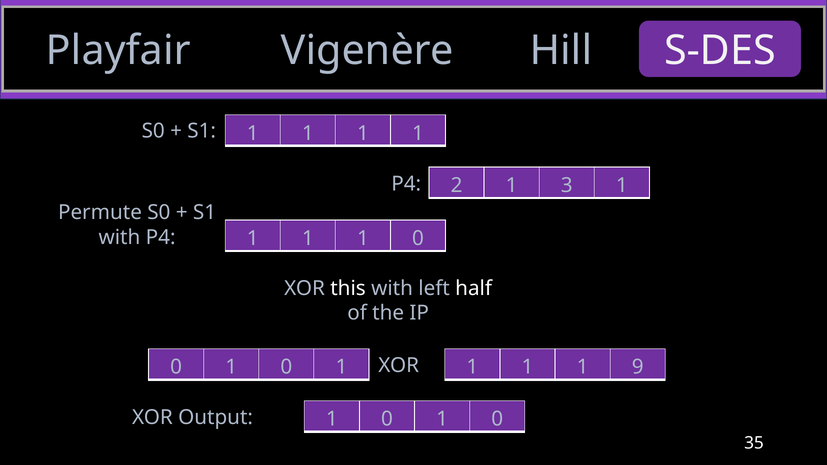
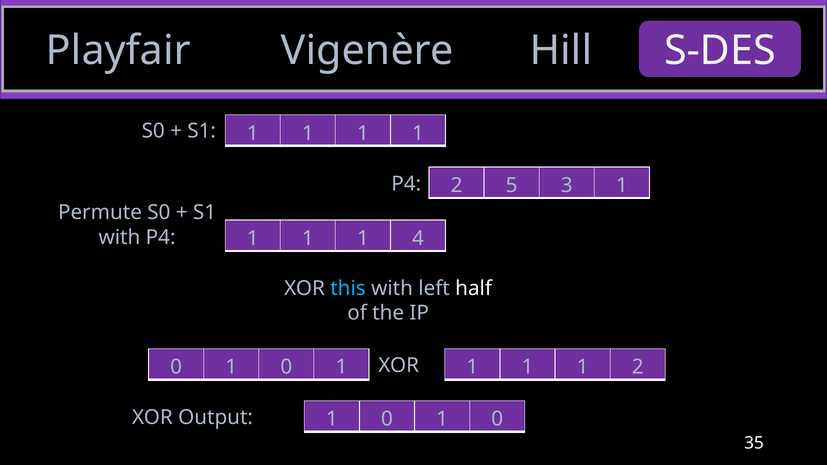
2 1: 1 -> 5
1 1 1 0: 0 -> 4
this colour: white -> light blue
1 9: 9 -> 2
